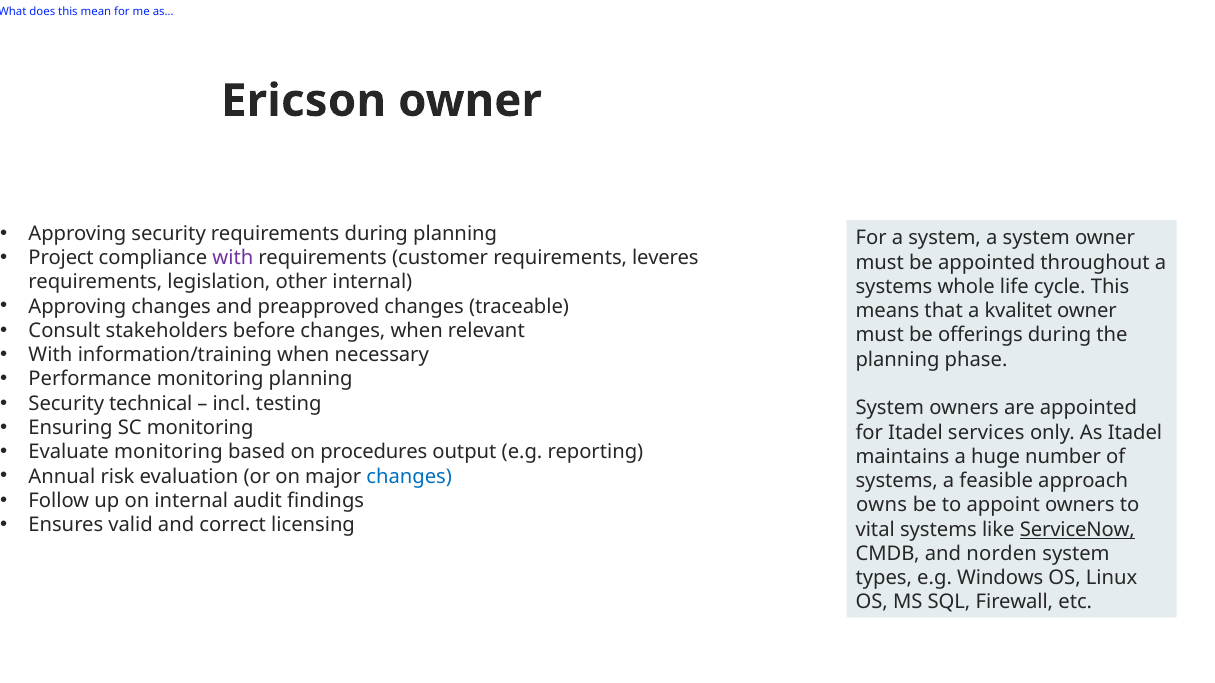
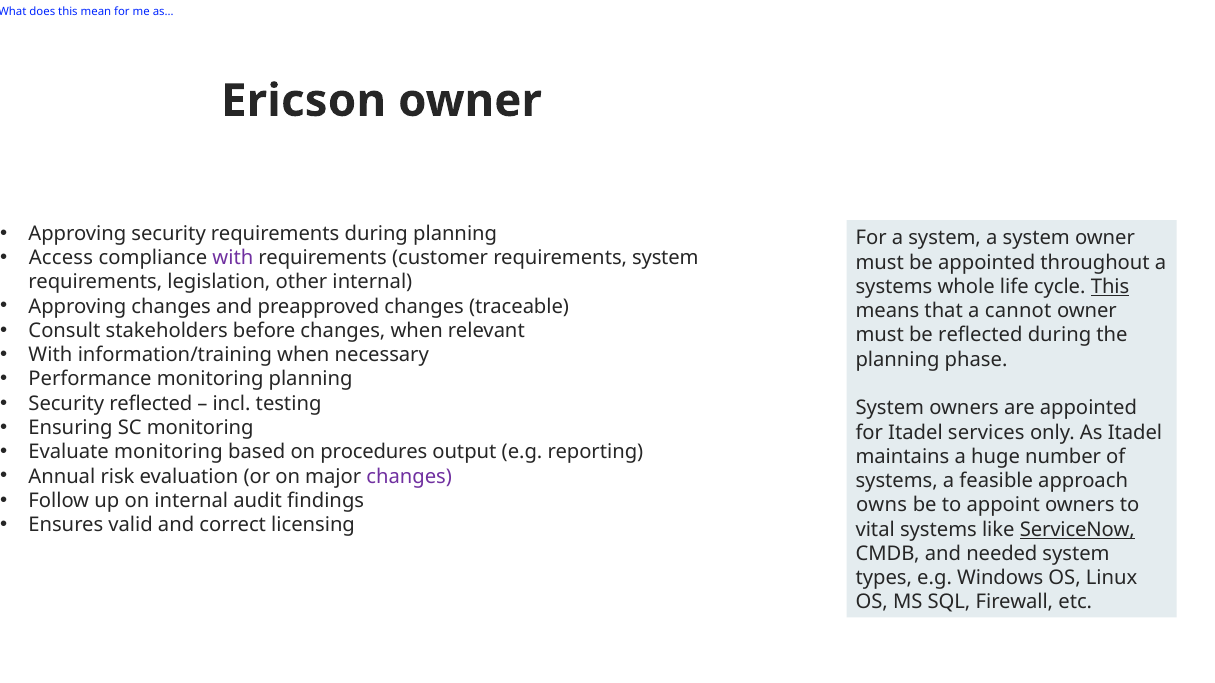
Project: Project -> Access
requirements leveres: leveres -> system
This at (1110, 287) underline: none -> present
kvalitet: kvalitet -> cannot
be offerings: offerings -> reflected
Security technical: technical -> reflected
changes at (409, 477) colour: blue -> purple
norden: norden -> needed
